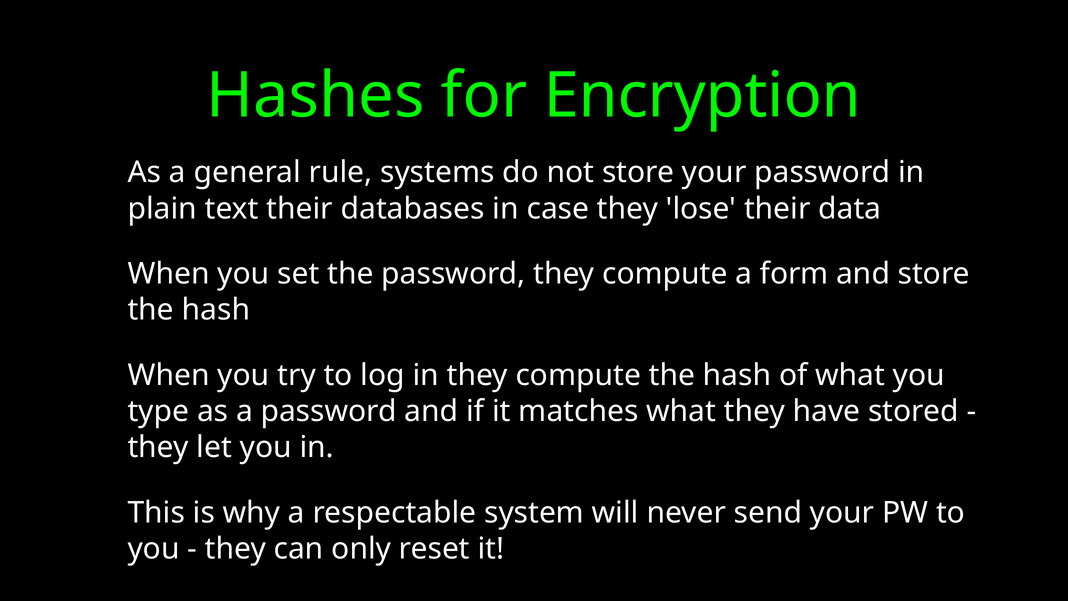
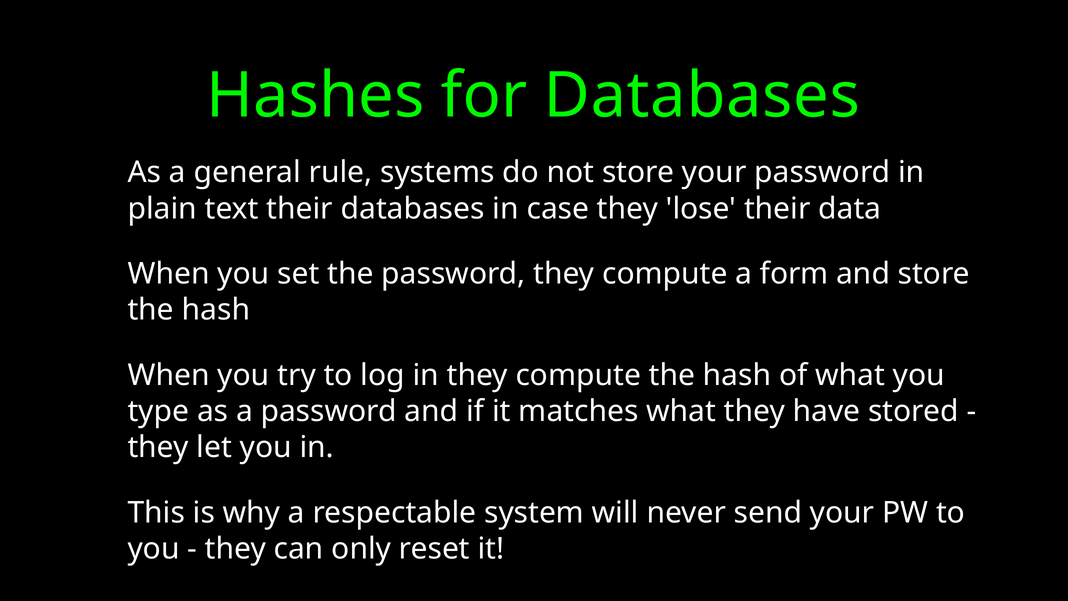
for Encryption: Encryption -> Databases
